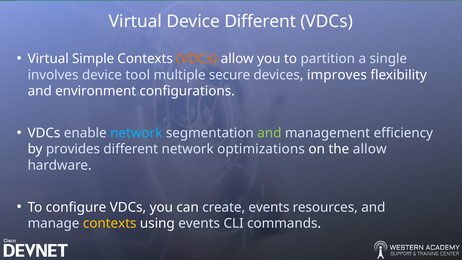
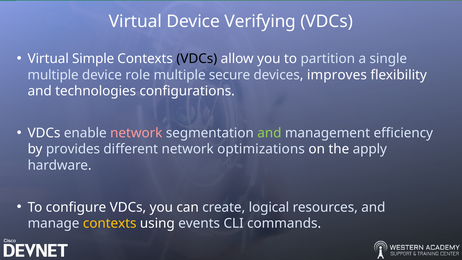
Device Different: Different -> Verifying
VDCs at (197, 59) colour: orange -> black
involves at (53, 75): involves -> multiple
tool: tool -> role
environment: environment -> technologies
network at (136, 133) colour: light blue -> pink
the allow: allow -> apply
create events: events -> logical
